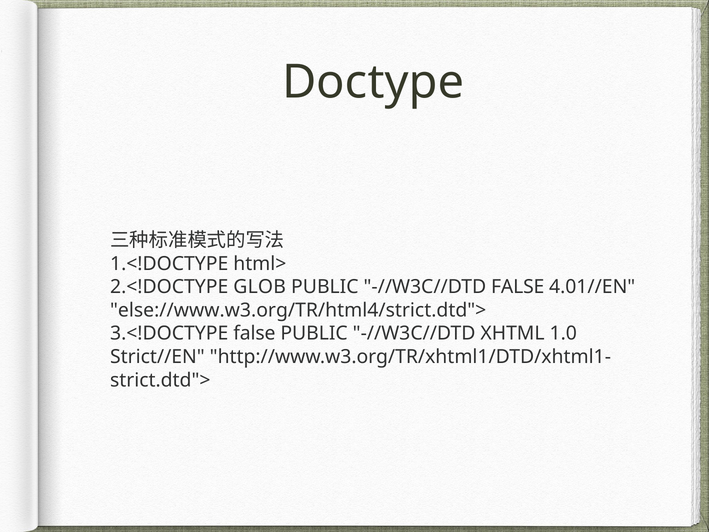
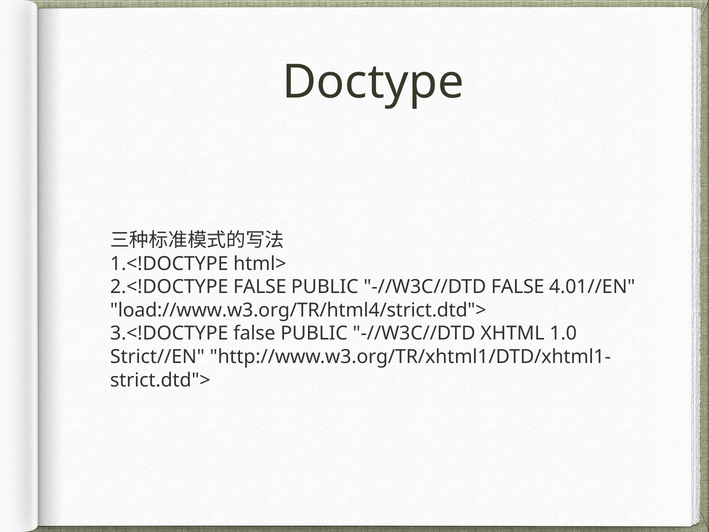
2.<!DOCTYPE GLOB: GLOB -> FALSE
else://www.w3.org/TR/html4/strict.dtd">: else://www.w3.org/TR/html4/strict.dtd"> -> load://www.w3.org/TR/html4/strict.dtd">
